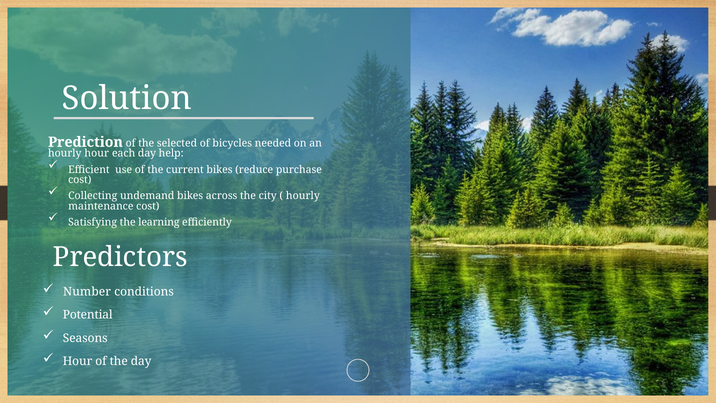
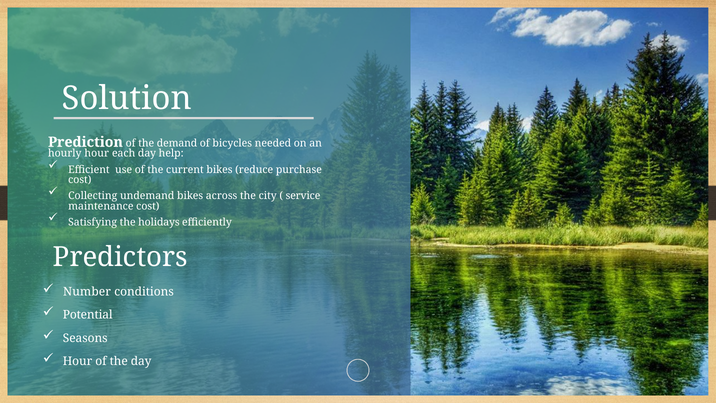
selected: selected -> demand
hourly at (303, 196): hourly -> service
learning: learning -> holidays
